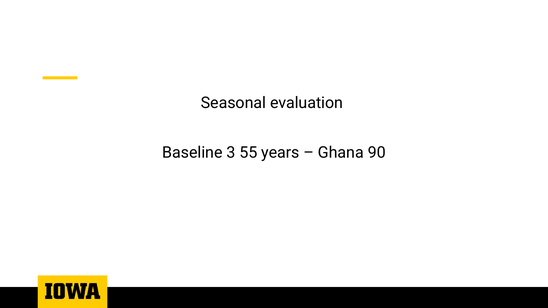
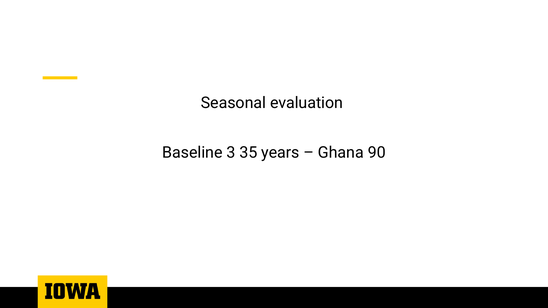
55: 55 -> 35
